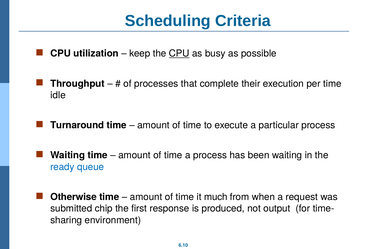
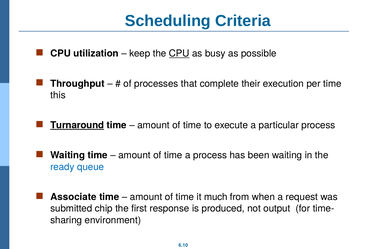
idle: idle -> this
Turnaround underline: none -> present
Otherwise: Otherwise -> Associate
